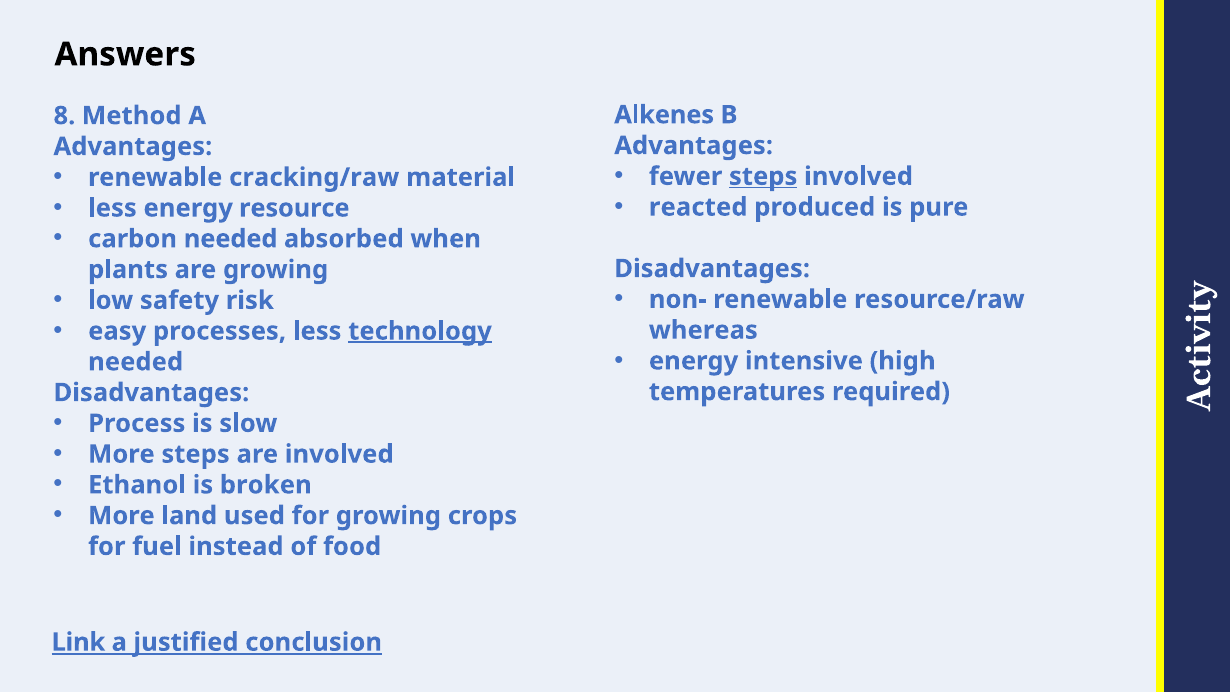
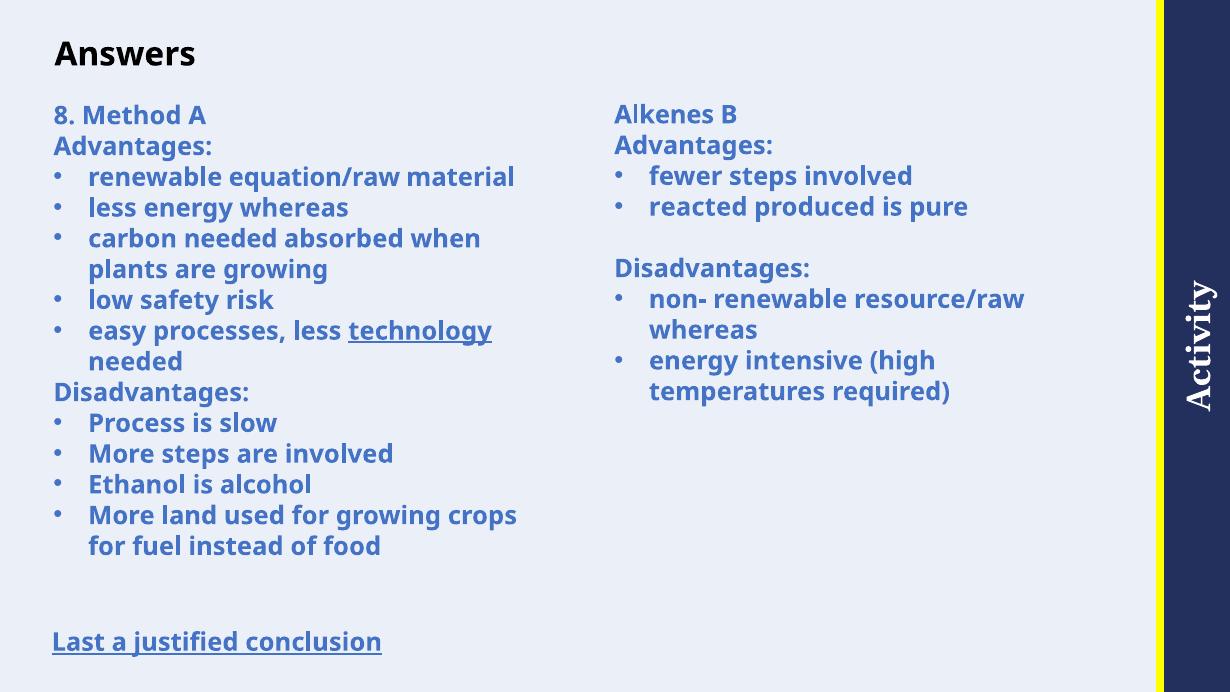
steps at (763, 176) underline: present -> none
cracking/raw: cracking/raw -> equation/raw
energy resource: resource -> whereas
broken: broken -> alcohol
Link: Link -> Last
